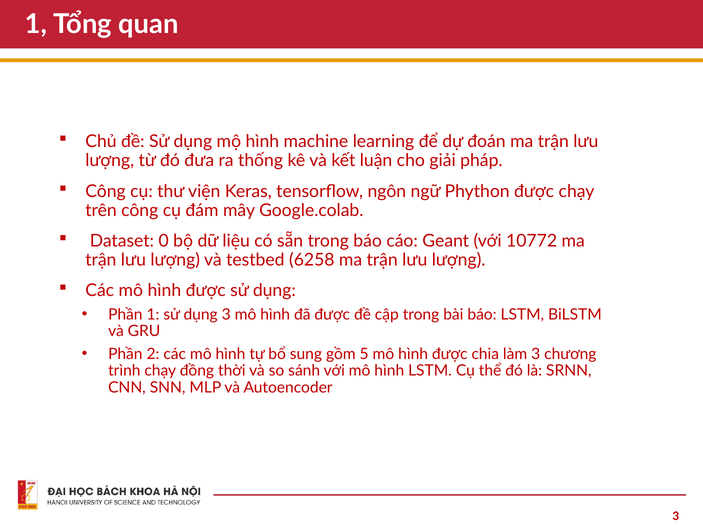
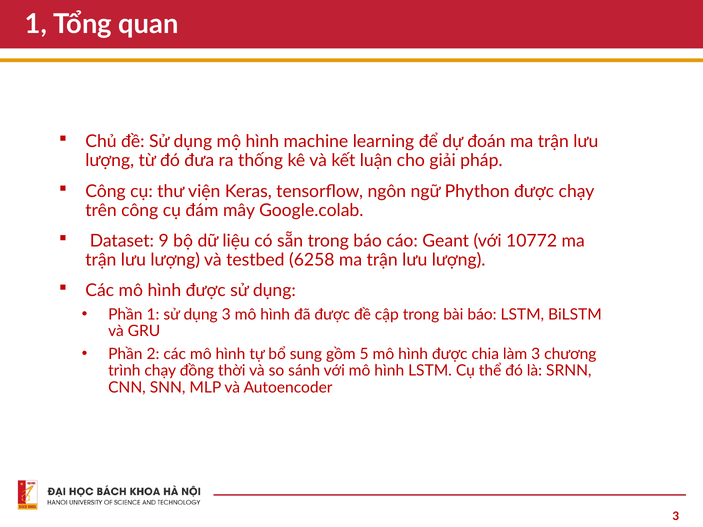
0: 0 -> 9
